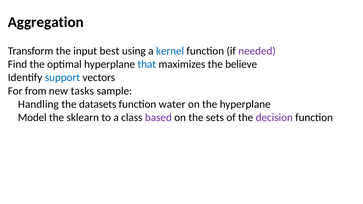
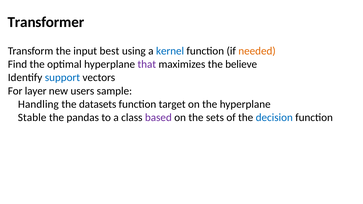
Aggregation: Aggregation -> Transformer
needed colour: purple -> orange
that colour: blue -> purple
from: from -> layer
tasks: tasks -> users
water: water -> target
Model: Model -> Stable
sklearn: sklearn -> pandas
decision colour: purple -> blue
